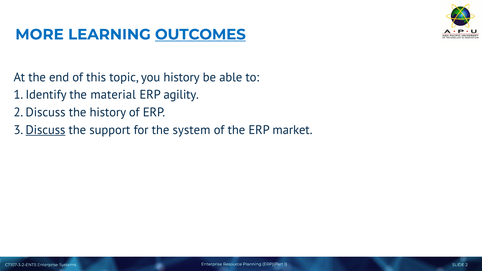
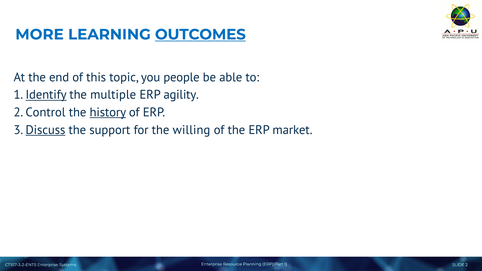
you history: history -> people
Identify underline: none -> present
material: material -> multiple
2 Discuss: Discuss -> Control
history at (108, 112) underline: none -> present
system: system -> willing
